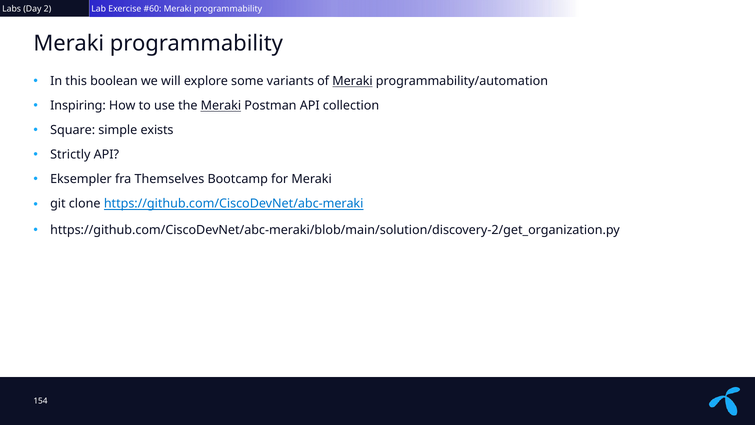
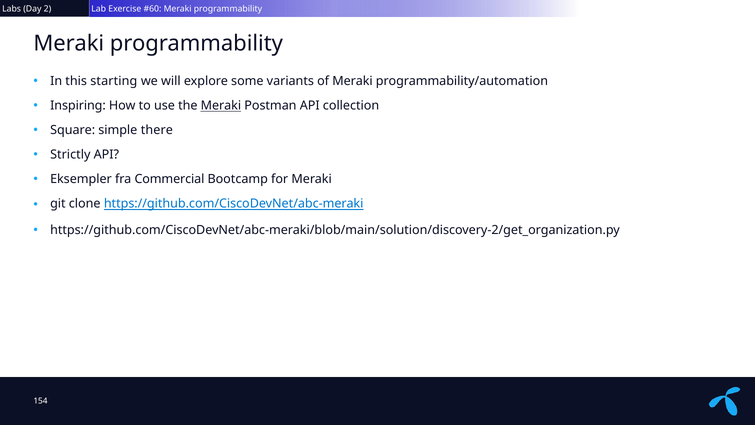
boolean: boolean -> starting
Meraki at (353, 81) underline: present -> none
exists: exists -> there
Themselves: Themselves -> Commercial
